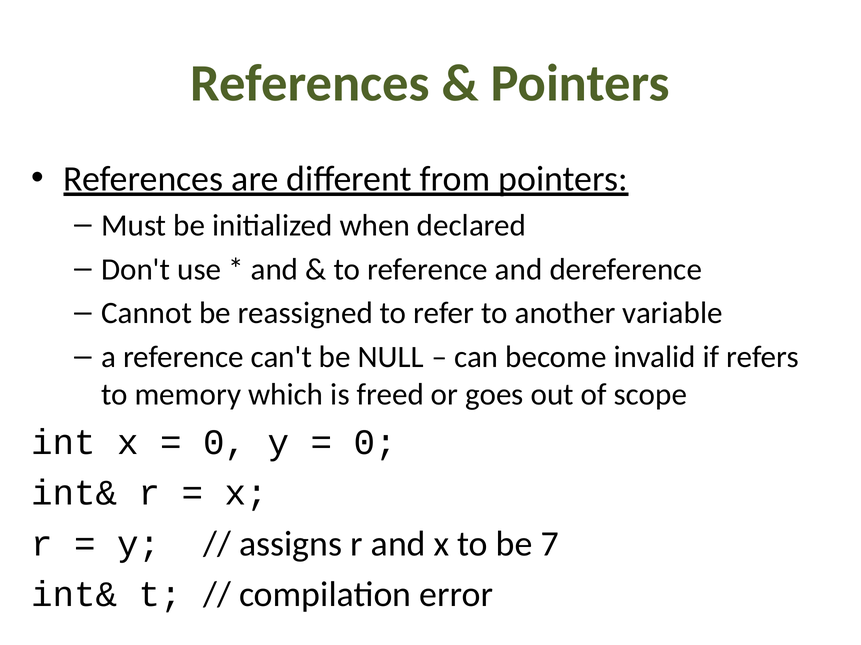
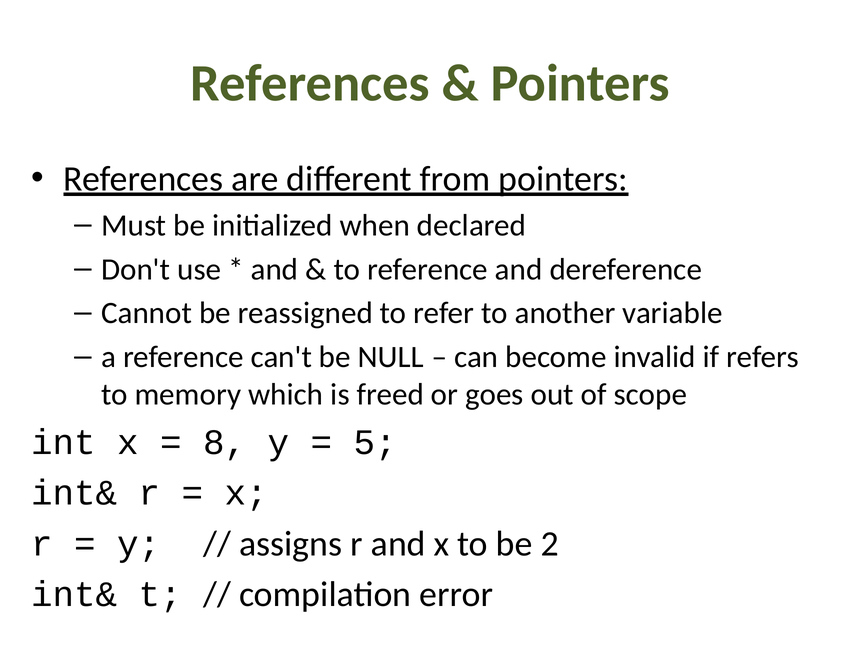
0 at (225, 443): 0 -> 8
0 at (375, 443): 0 -> 5
7: 7 -> 2
